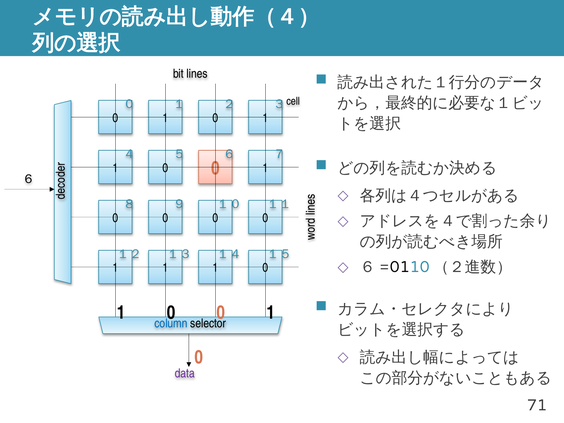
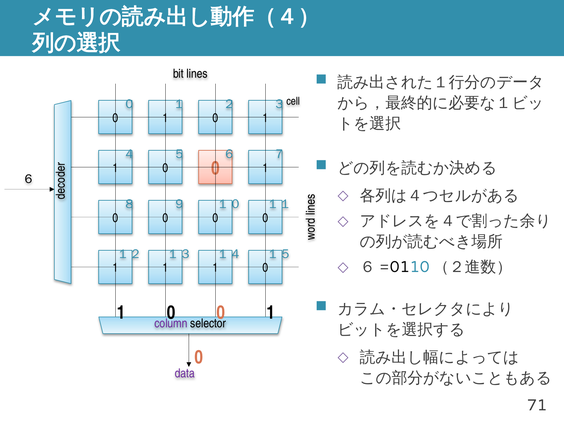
column colour: blue -> purple
